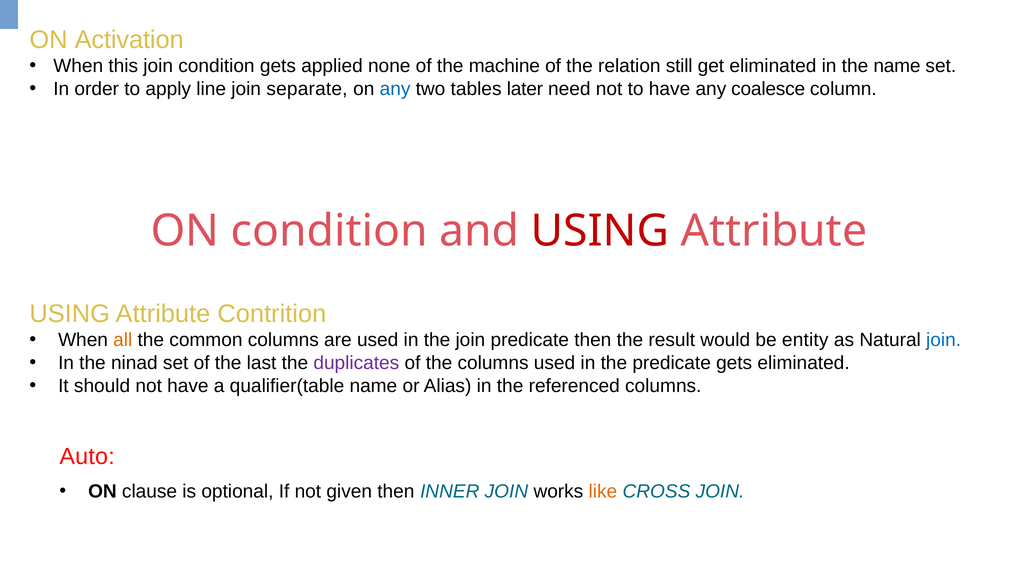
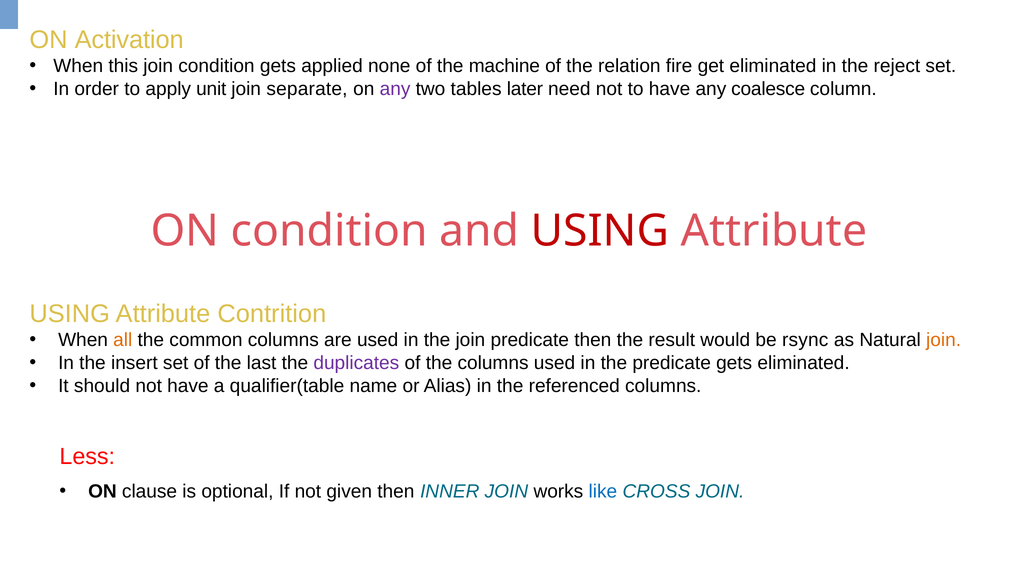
still: still -> fire
the name: name -> reject
line: line -> unit
any at (395, 89) colour: blue -> purple
entity: entity -> rsync
join at (944, 340) colour: blue -> orange
ninad: ninad -> insert
Auto: Auto -> Less
like colour: orange -> blue
